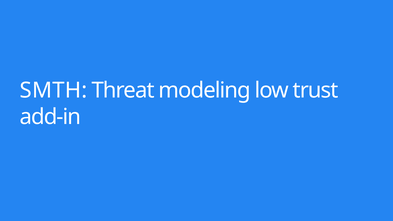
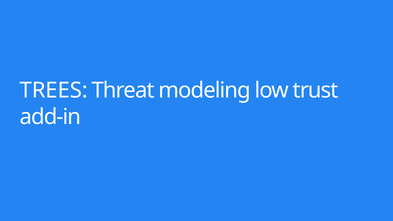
SMTH: SMTH -> TREES
